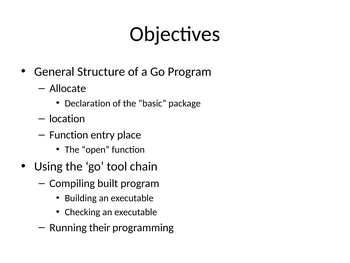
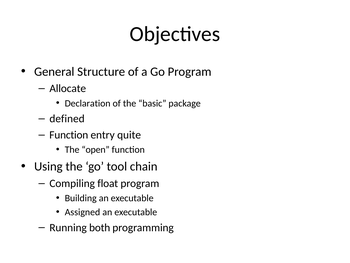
location: location -> defined
place: place -> quite
built: built -> float
Checking: Checking -> Assigned
their: their -> both
